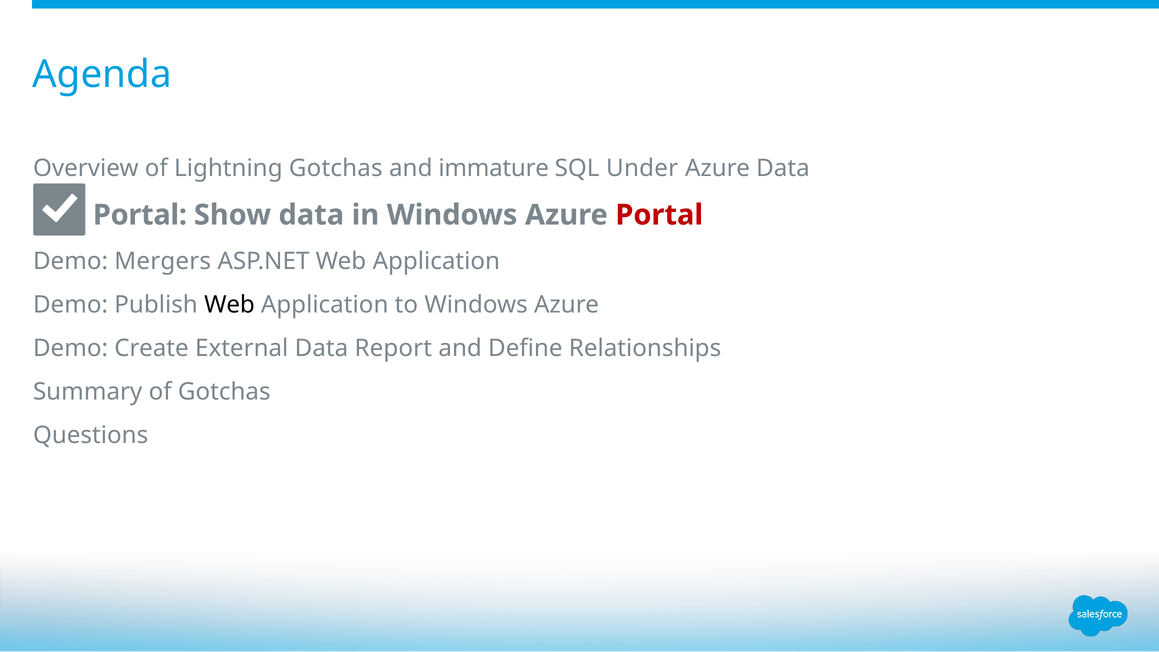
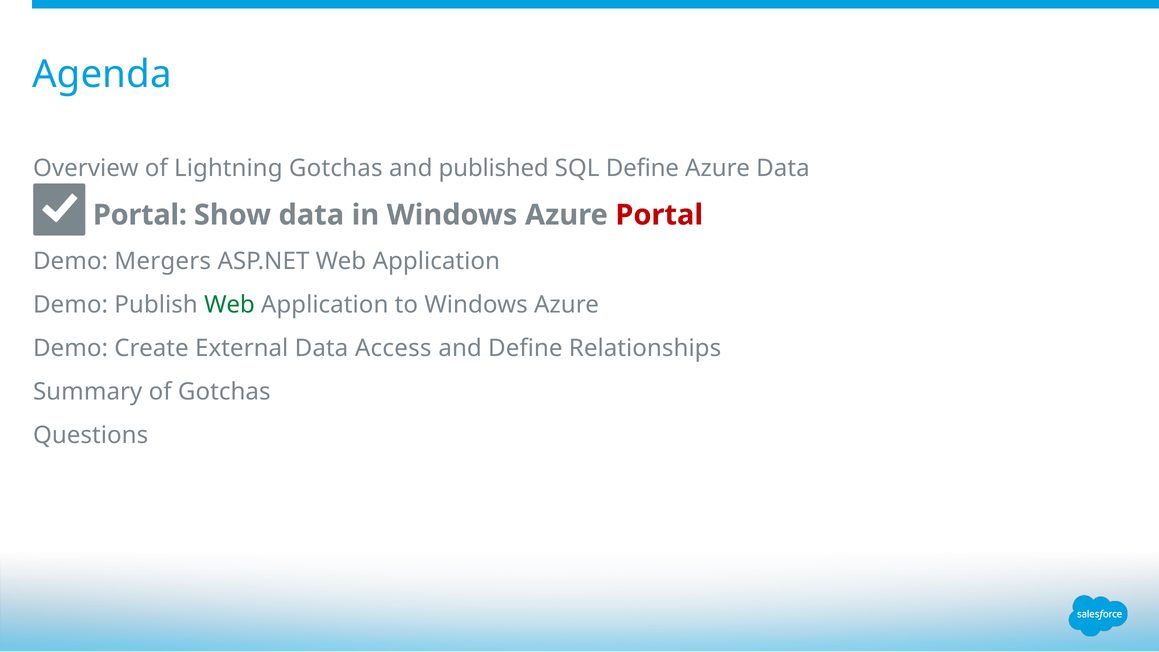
immature: immature -> published
SQL Under: Under -> Define
Web at (229, 305) colour: black -> green
Report: Report -> Access
